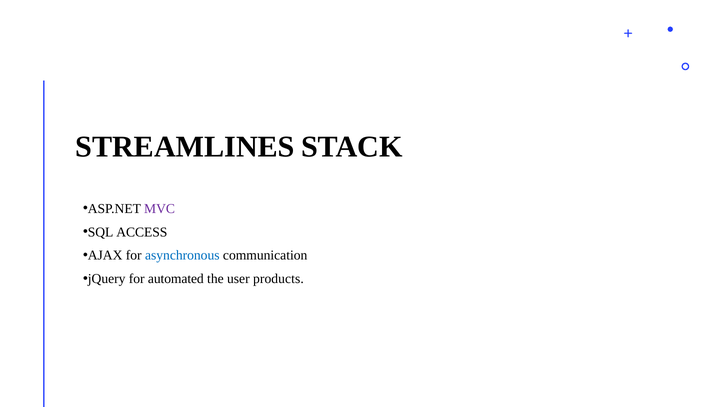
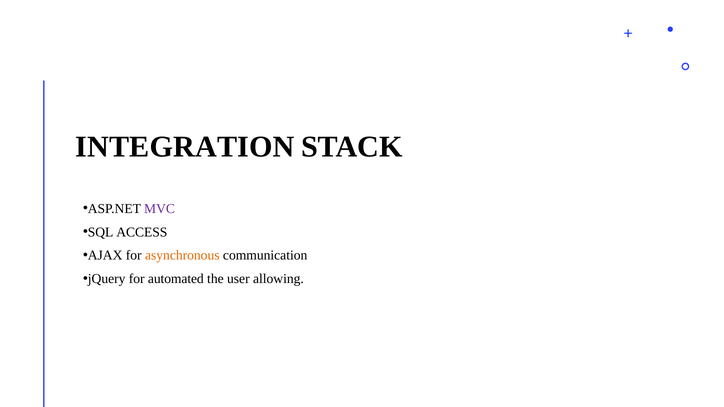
STREAMLINES: STREAMLINES -> INTEGRATION
asynchronous colour: blue -> orange
products: products -> allowing
